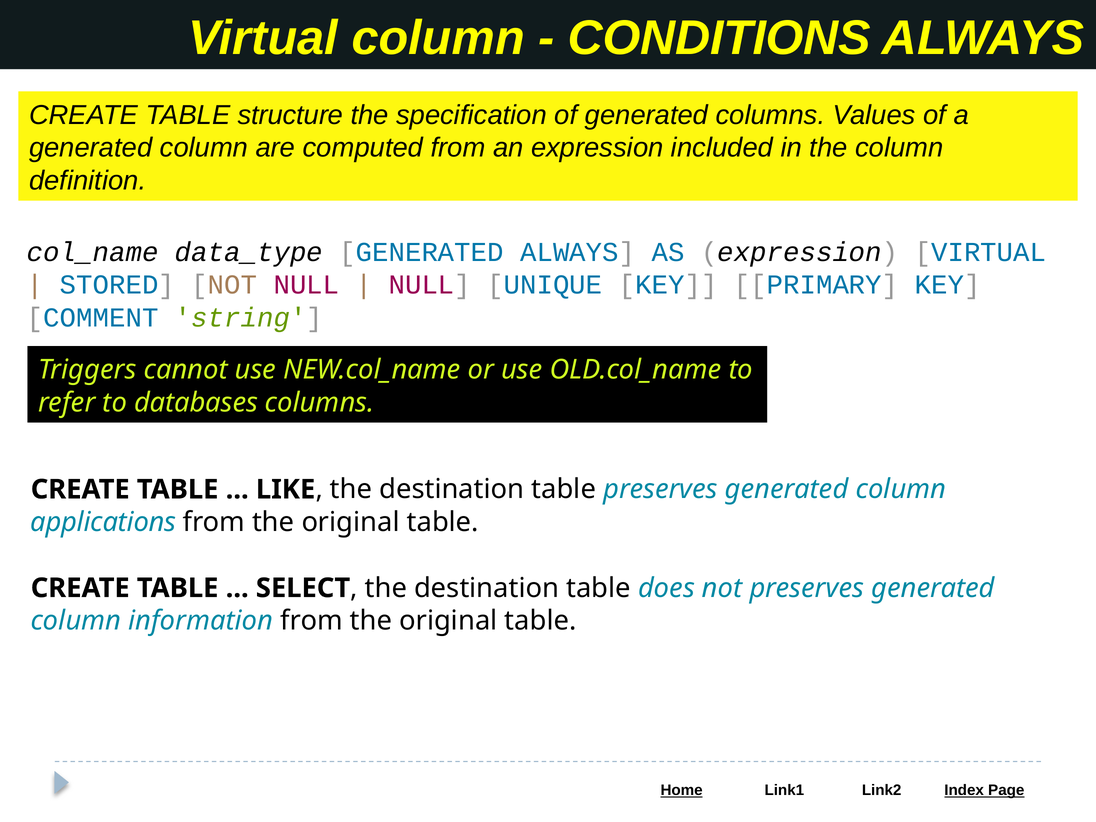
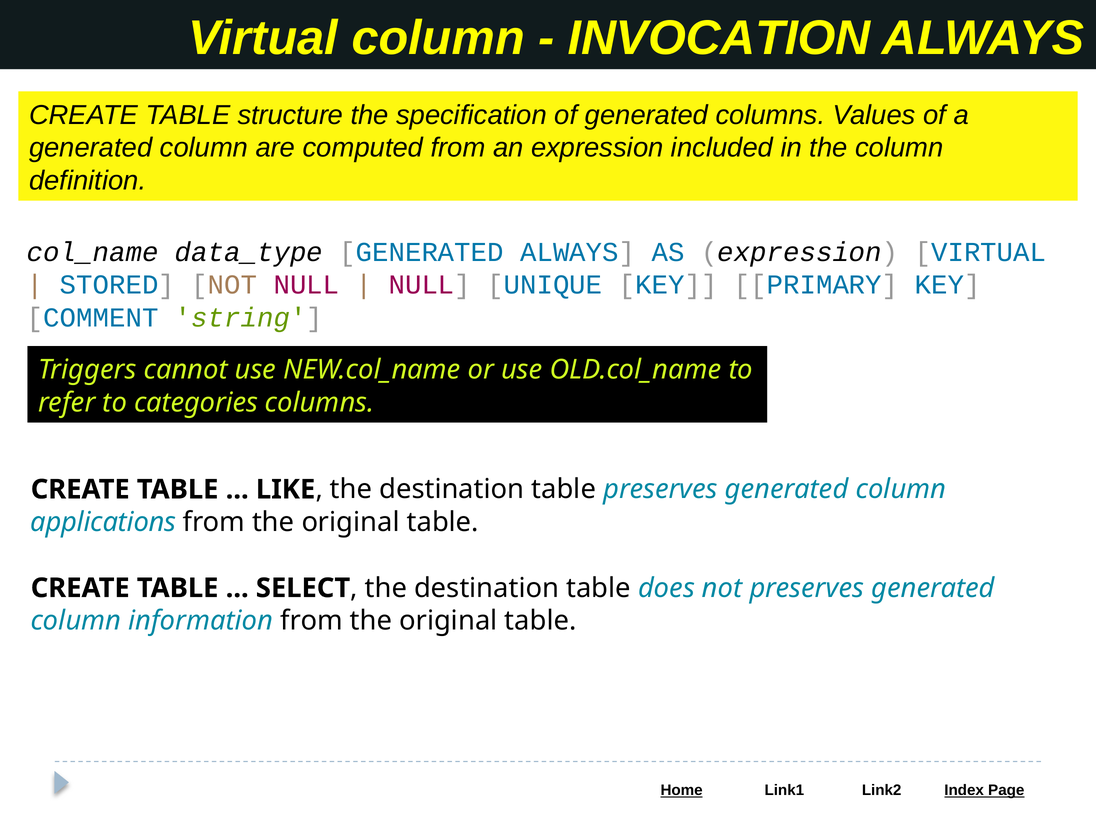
CONDITIONS: CONDITIONS -> INVOCATION
databases: databases -> categories
